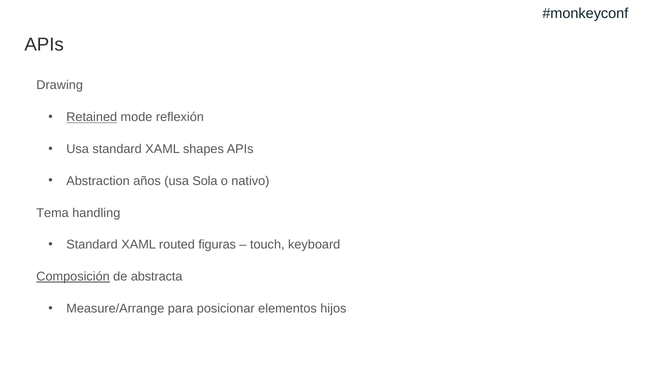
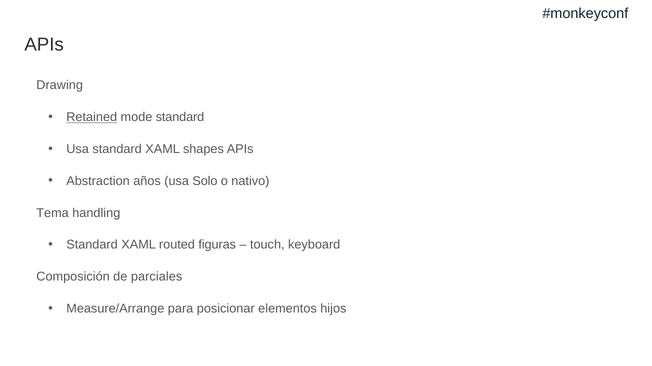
mode reflexión: reflexión -> standard
Sola: Sola -> Solo
Composición underline: present -> none
abstracta: abstracta -> parciales
